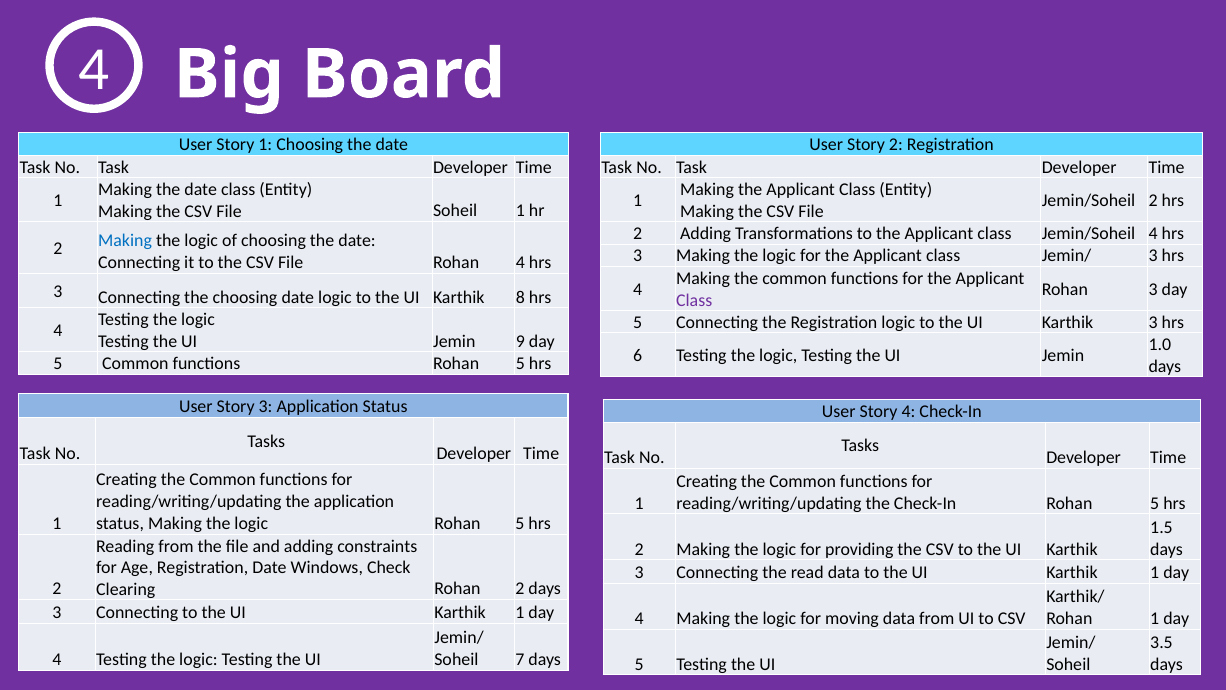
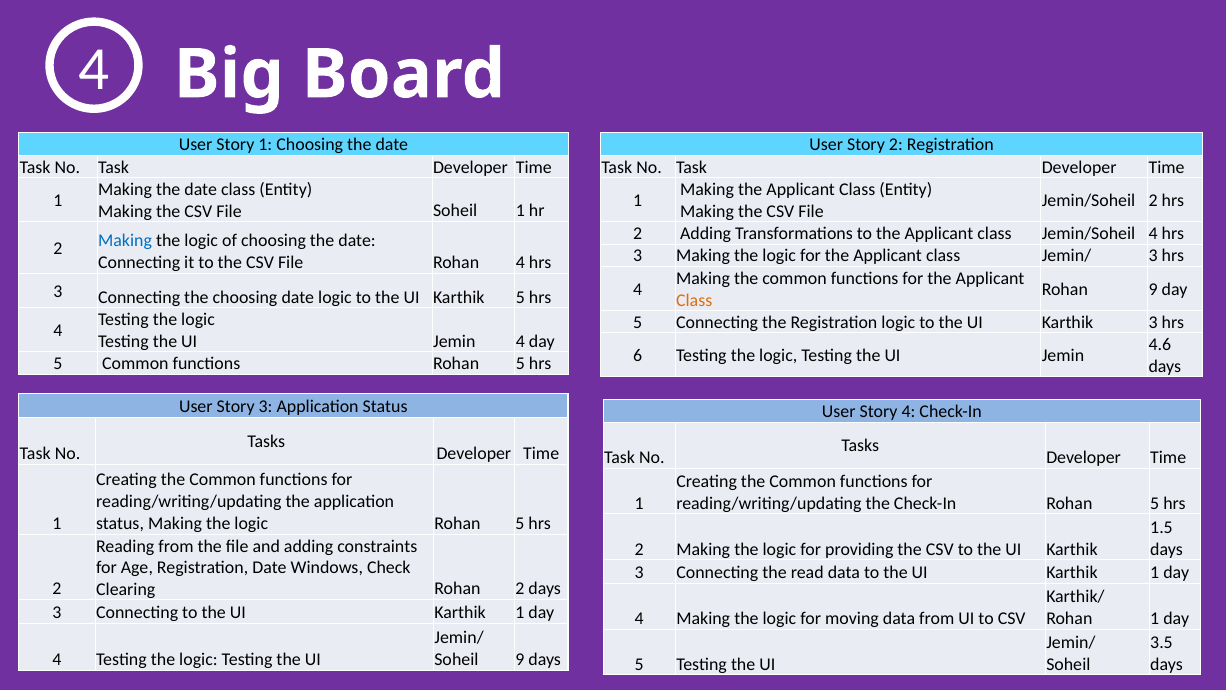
Rohan 3: 3 -> 9
Karthik 8: 8 -> 5
Class at (694, 300) colour: purple -> orange
Jemin 9: 9 -> 4
1.0: 1.0 -> 4.6
Soheil 7: 7 -> 9
